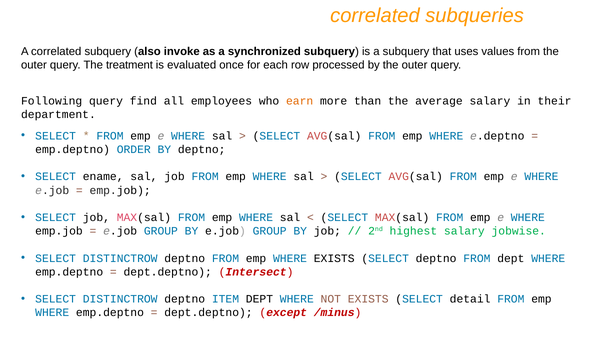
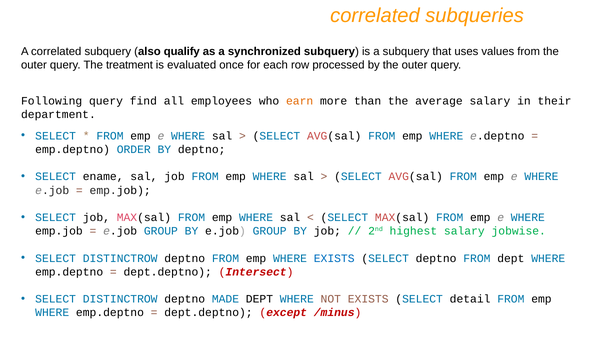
invoke: invoke -> qualify
EXISTS at (334, 258) colour: black -> blue
ITEM: ITEM -> MADE
